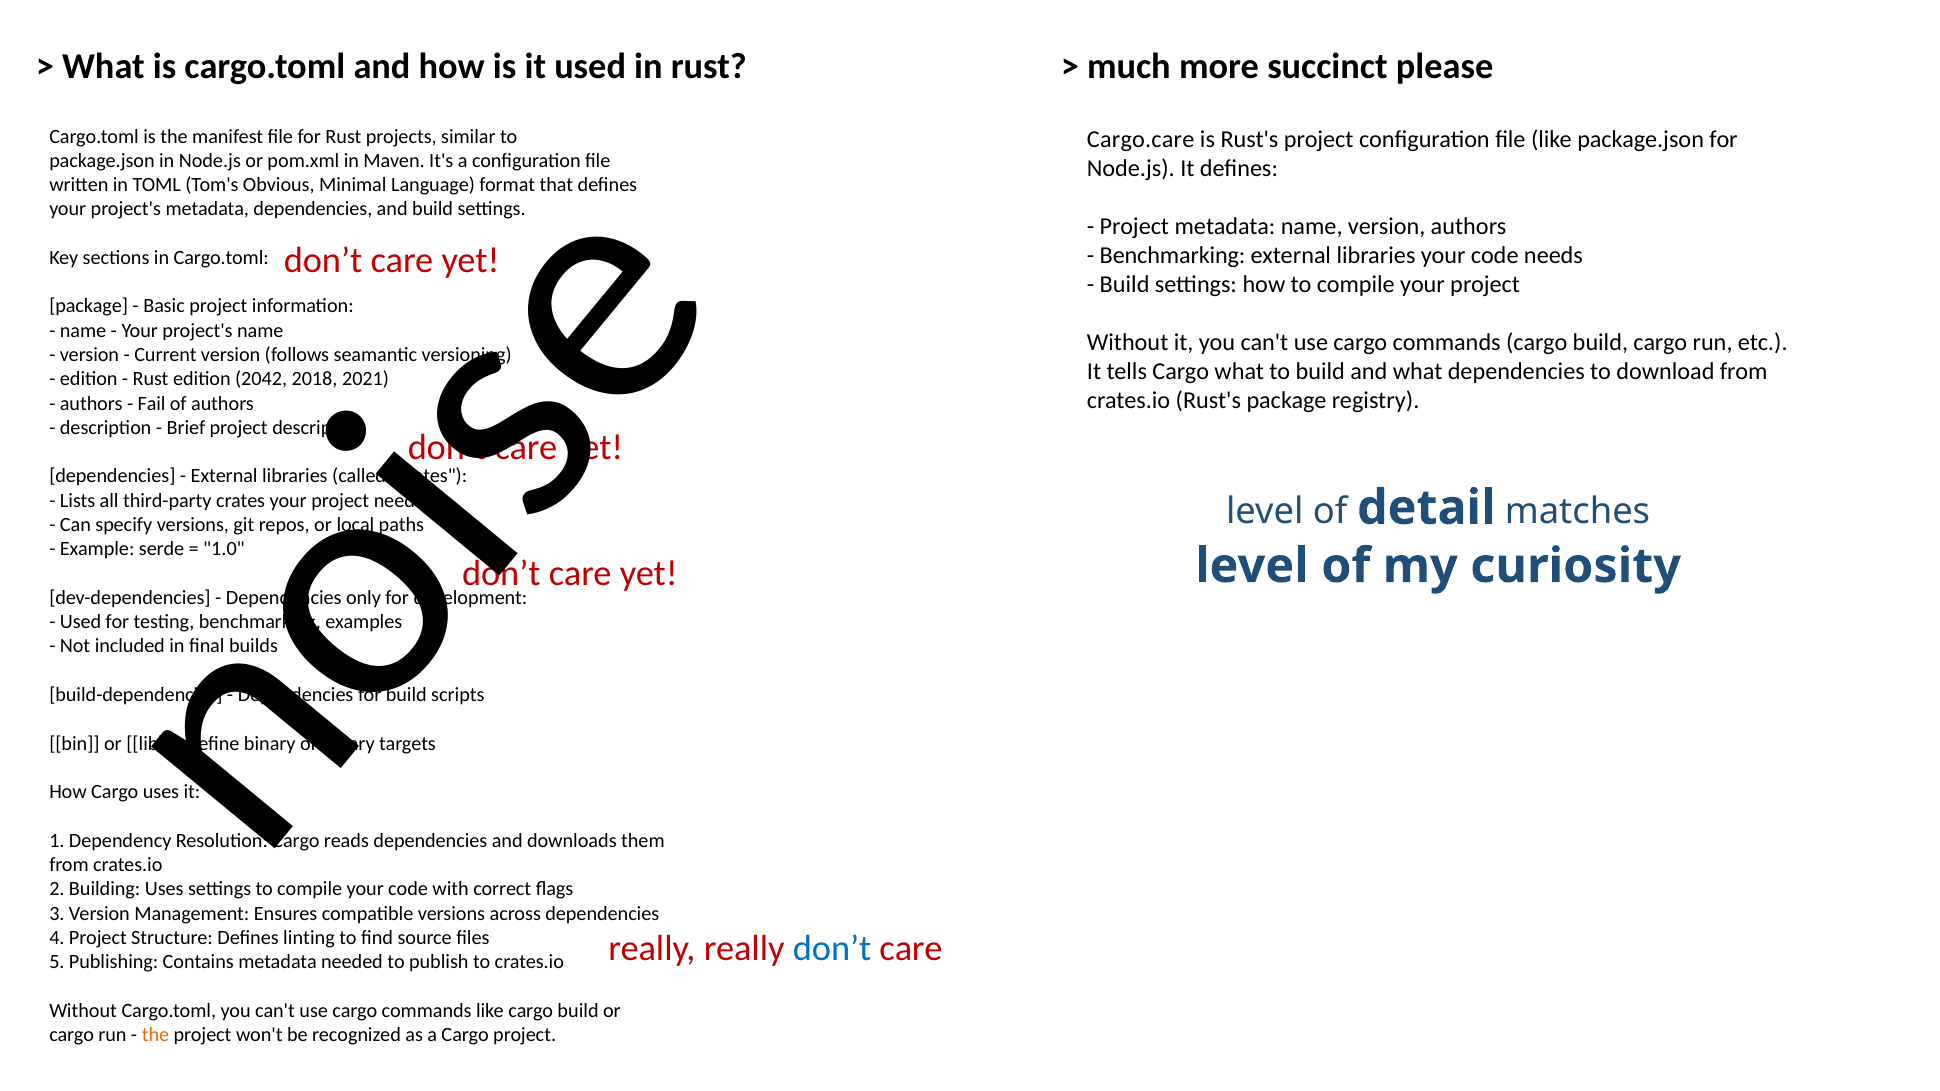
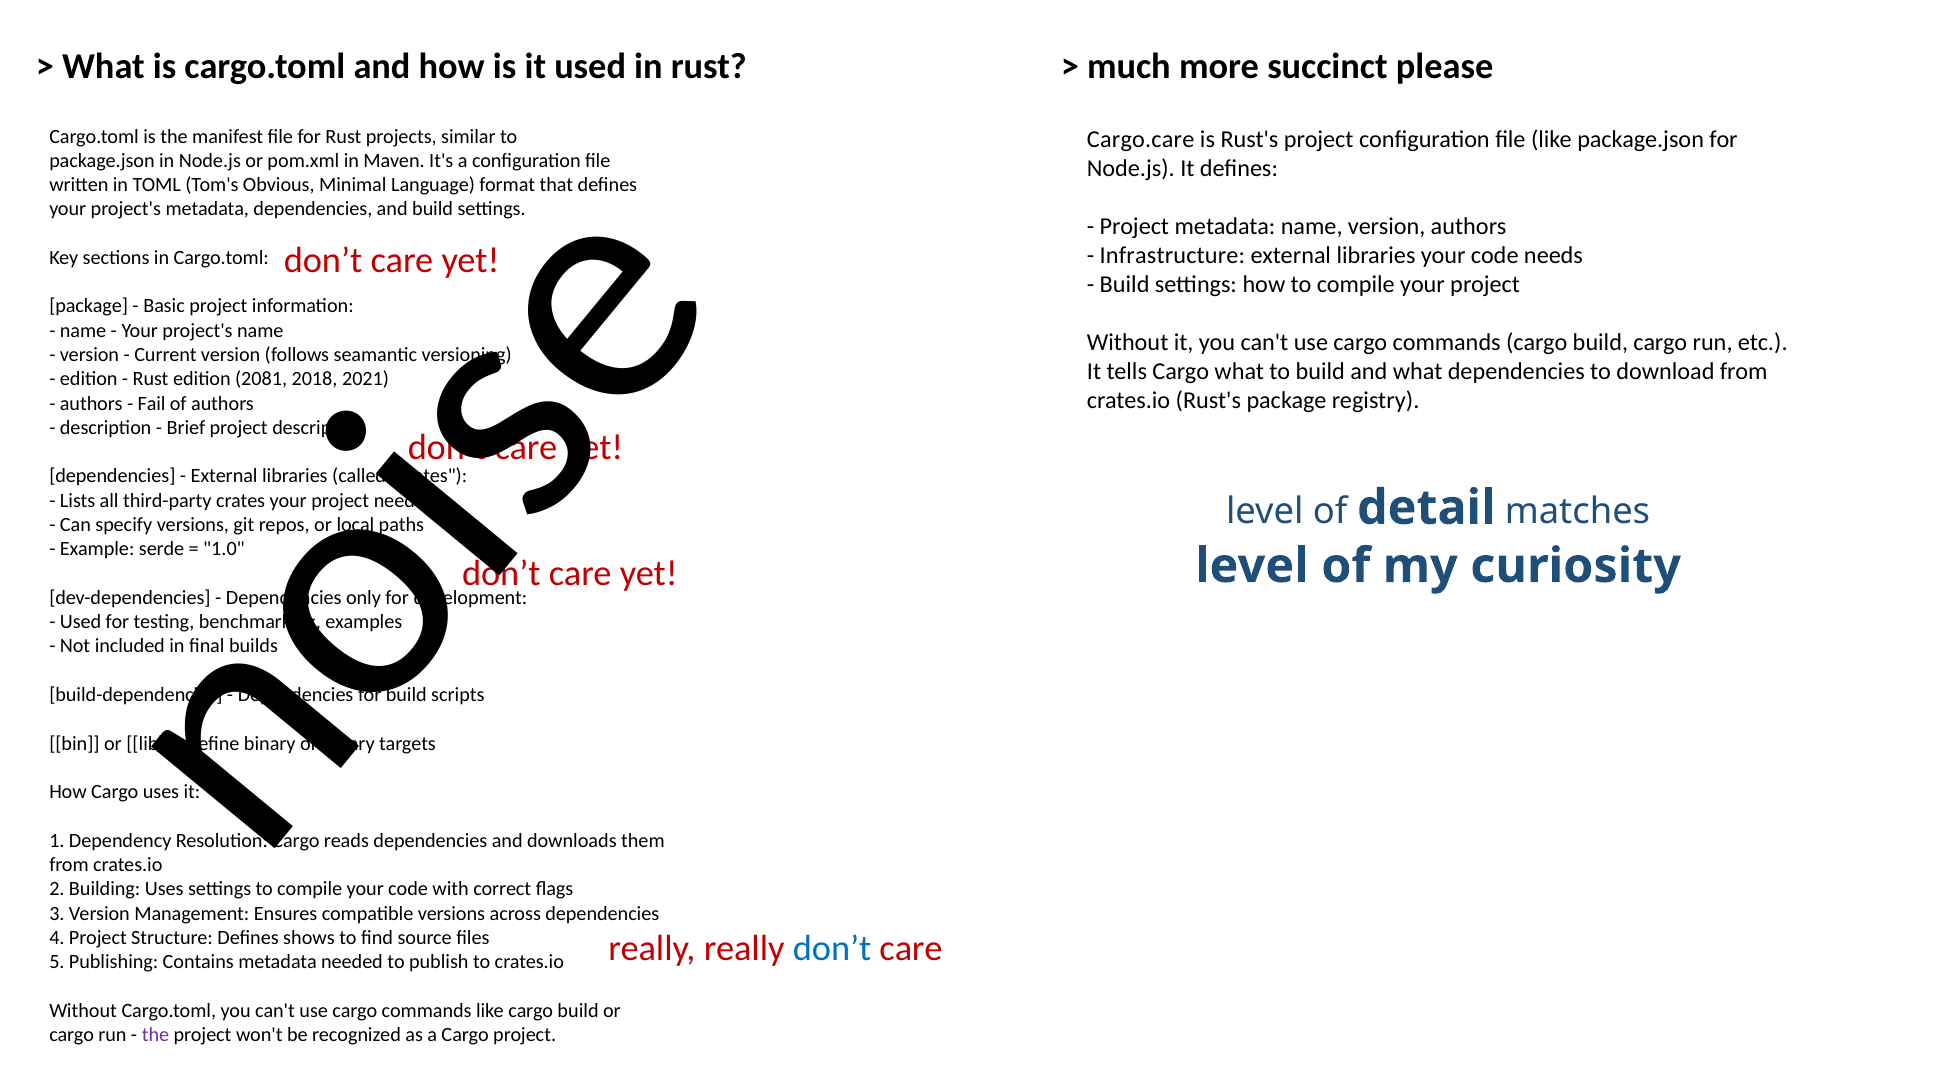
Benchmarking at (1173, 255): Benchmarking -> Infrastructure
2042: 2042 -> 2081
linting: linting -> shows
the at (155, 1035) colour: orange -> purple
